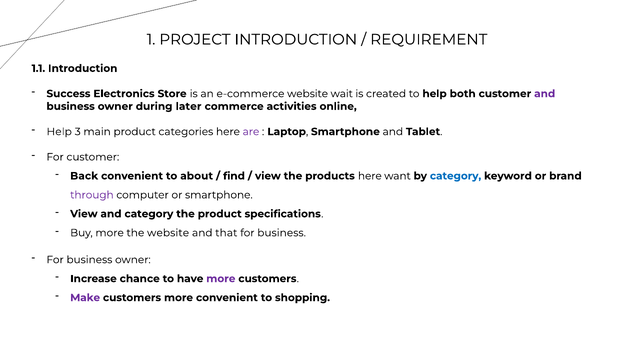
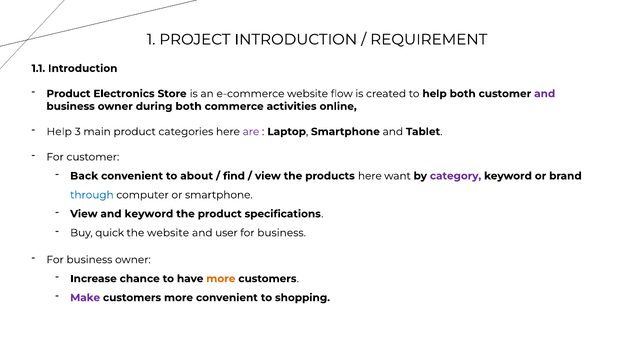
Success at (68, 94): Success -> Product
wait: wait -> flow
during later: later -> both
category at (456, 176) colour: blue -> purple
through colour: purple -> blue
and category: category -> keyword
Buy more: more -> quick
that: that -> user
more at (221, 279) colour: purple -> orange
